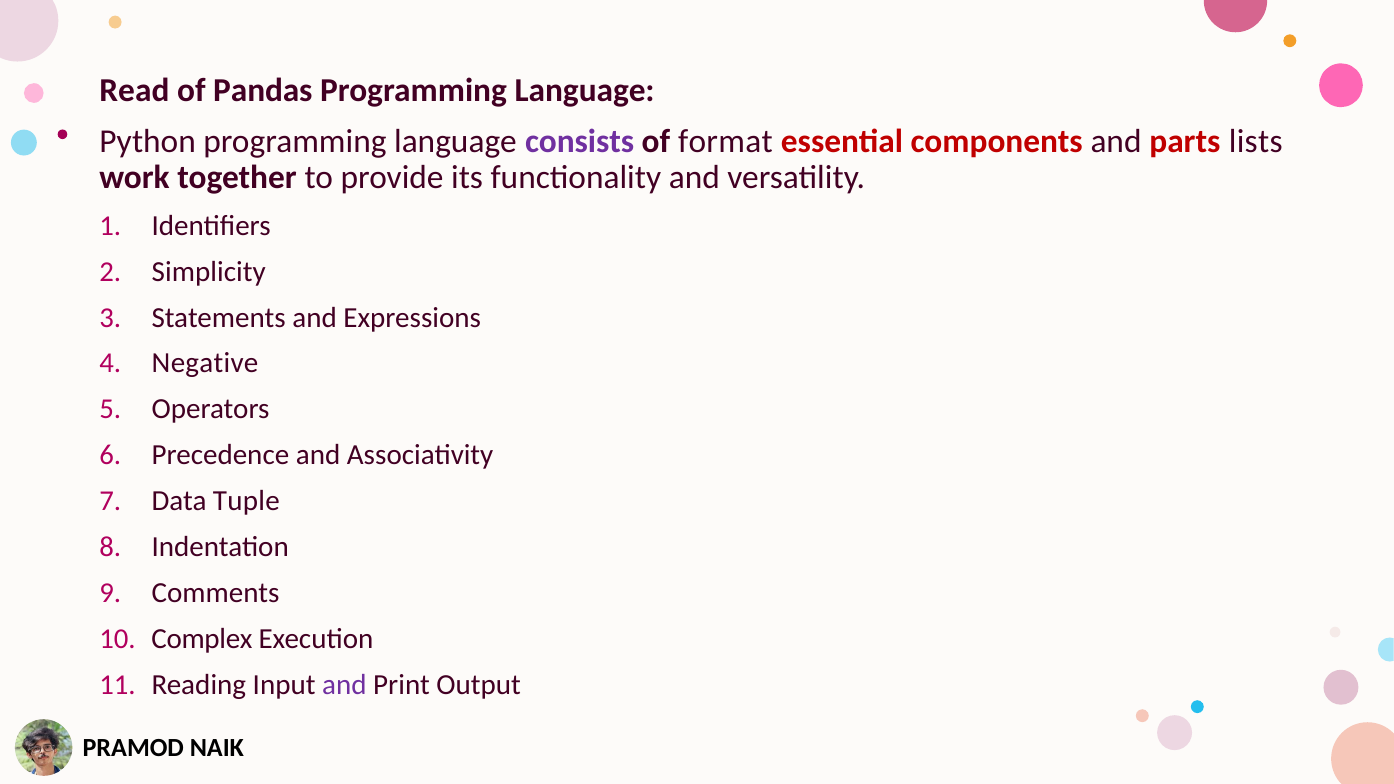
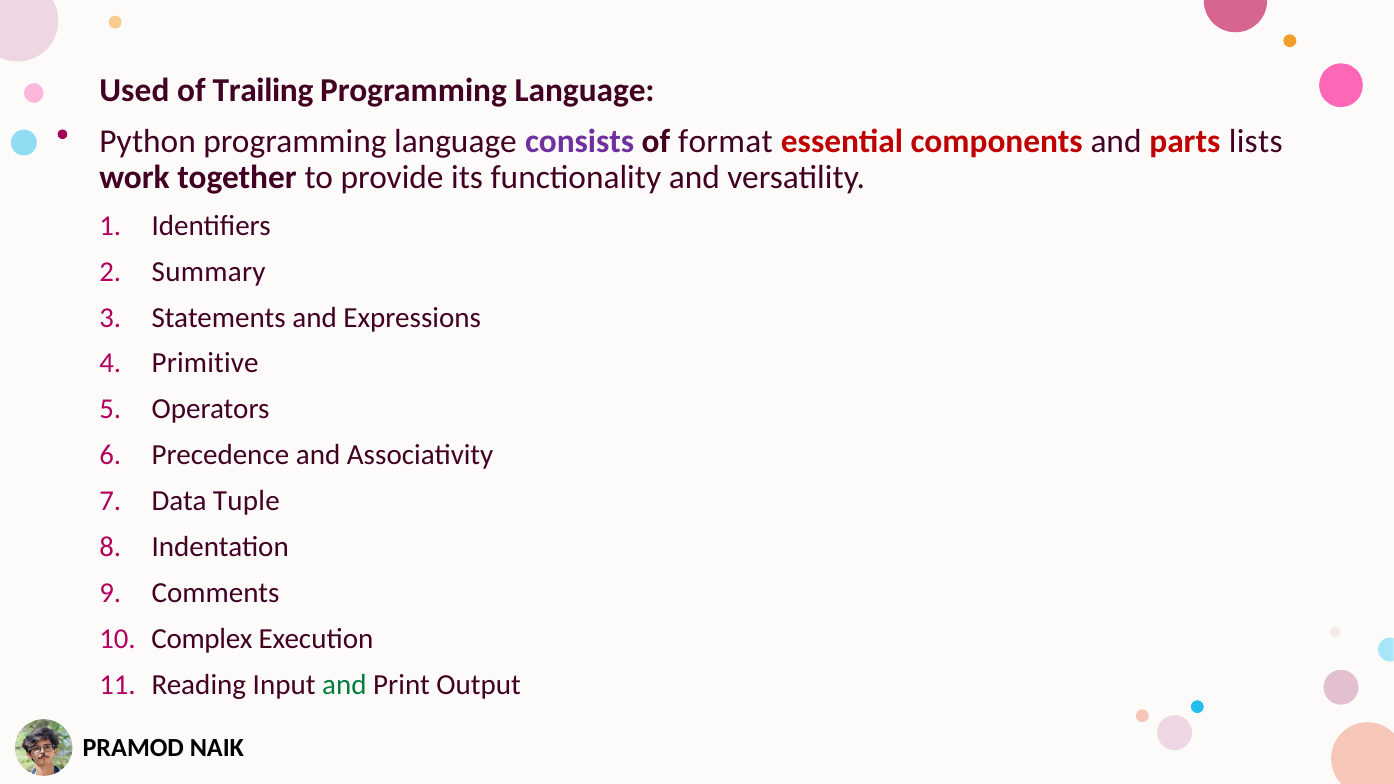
Read: Read -> Used
Pandas: Pandas -> Trailing
Simplicity: Simplicity -> Summary
Negative: Negative -> Primitive
and at (344, 685) colour: purple -> green
